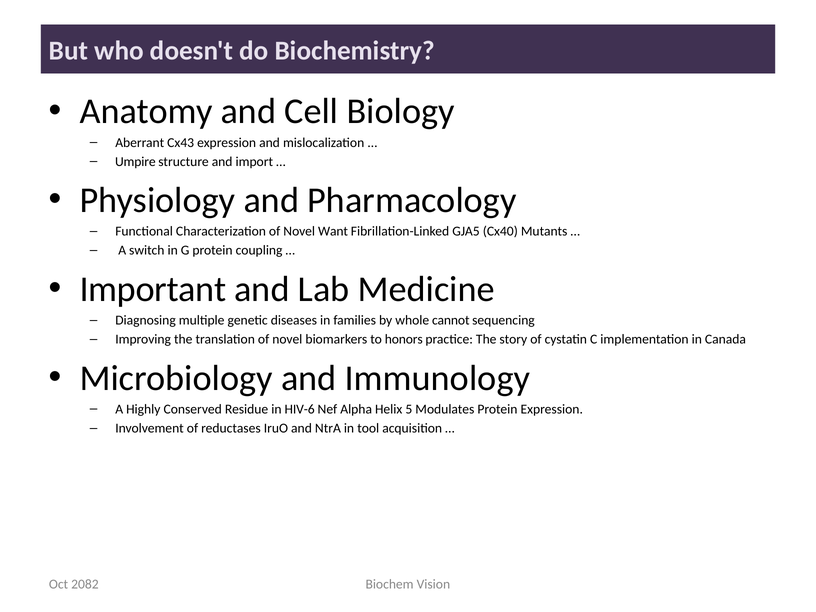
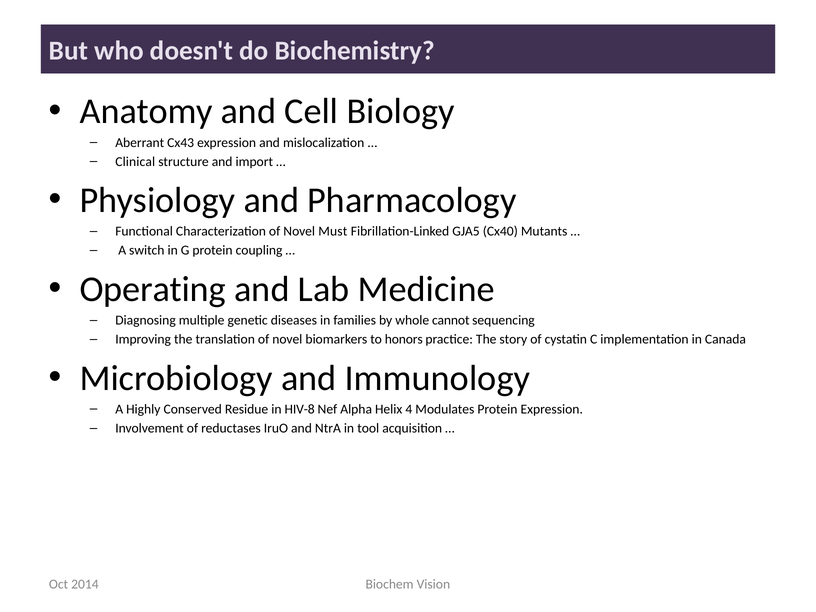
Umpire: Umpire -> Clinical
Want: Want -> Must
Important: Important -> Operating
HIV-6: HIV-6 -> HIV-8
5: 5 -> 4
2082: 2082 -> 2014
